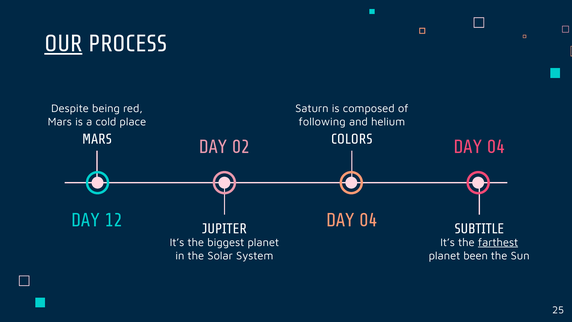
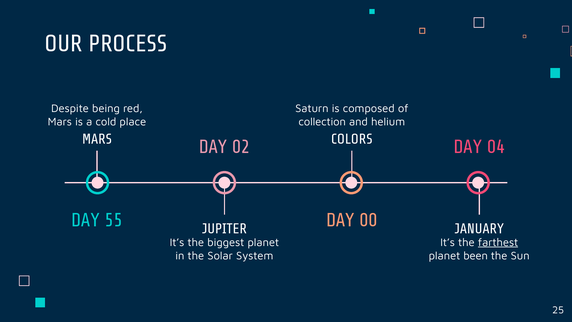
OUR underline: present -> none
following: following -> collection
12: 12 -> 55
04 at (369, 220): 04 -> 00
SUBTITLE: SUBTITLE -> JANUARY
